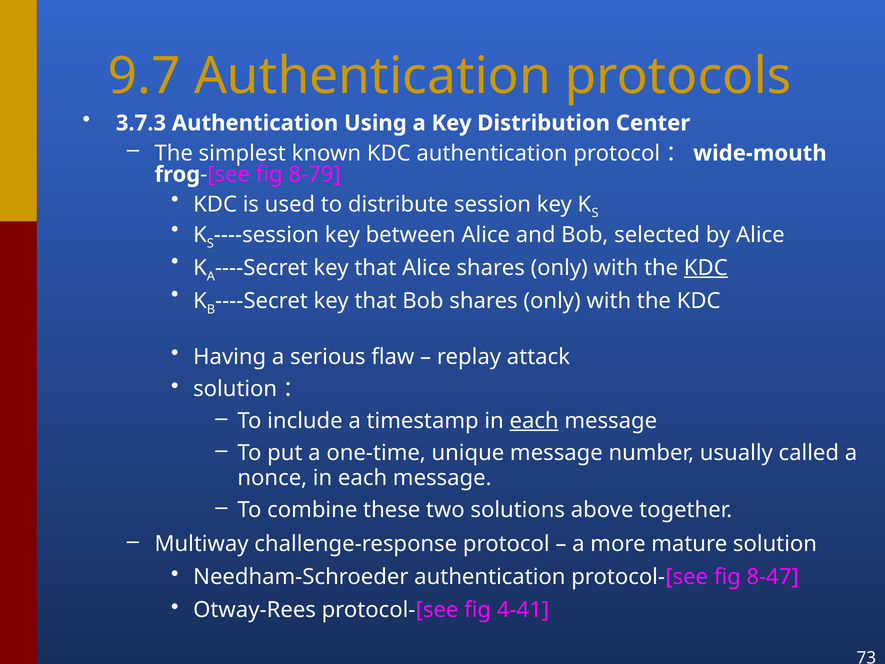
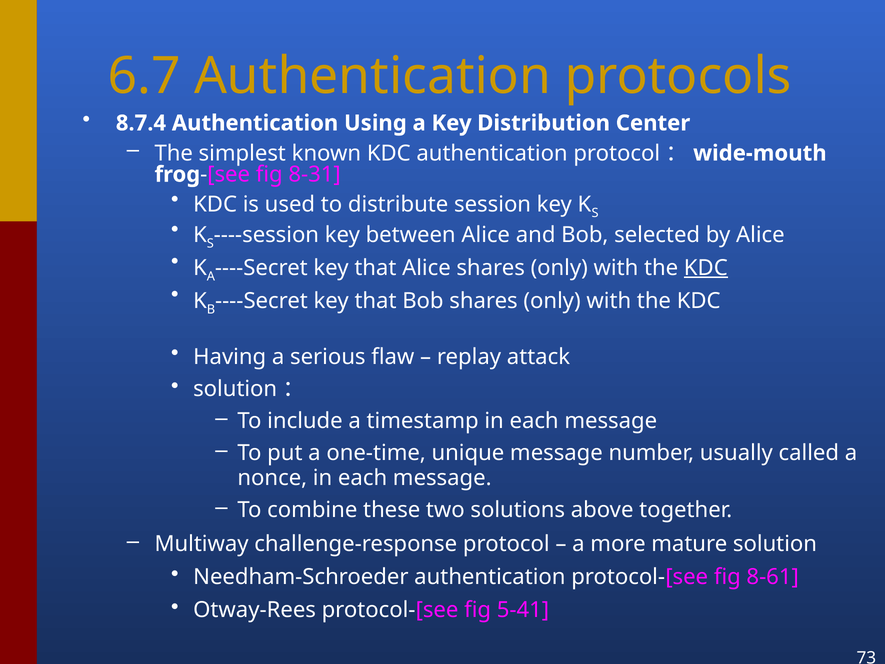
9.7: 9.7 -> 6.7
3.7.3: 3.7.3 -> 8.7.4
8-79: 8-79 -> 8-31
each at (534, 421) underline: present -> none
8-47: 8-47 -> 8-61
4-41: 4-41 -> 5-41
